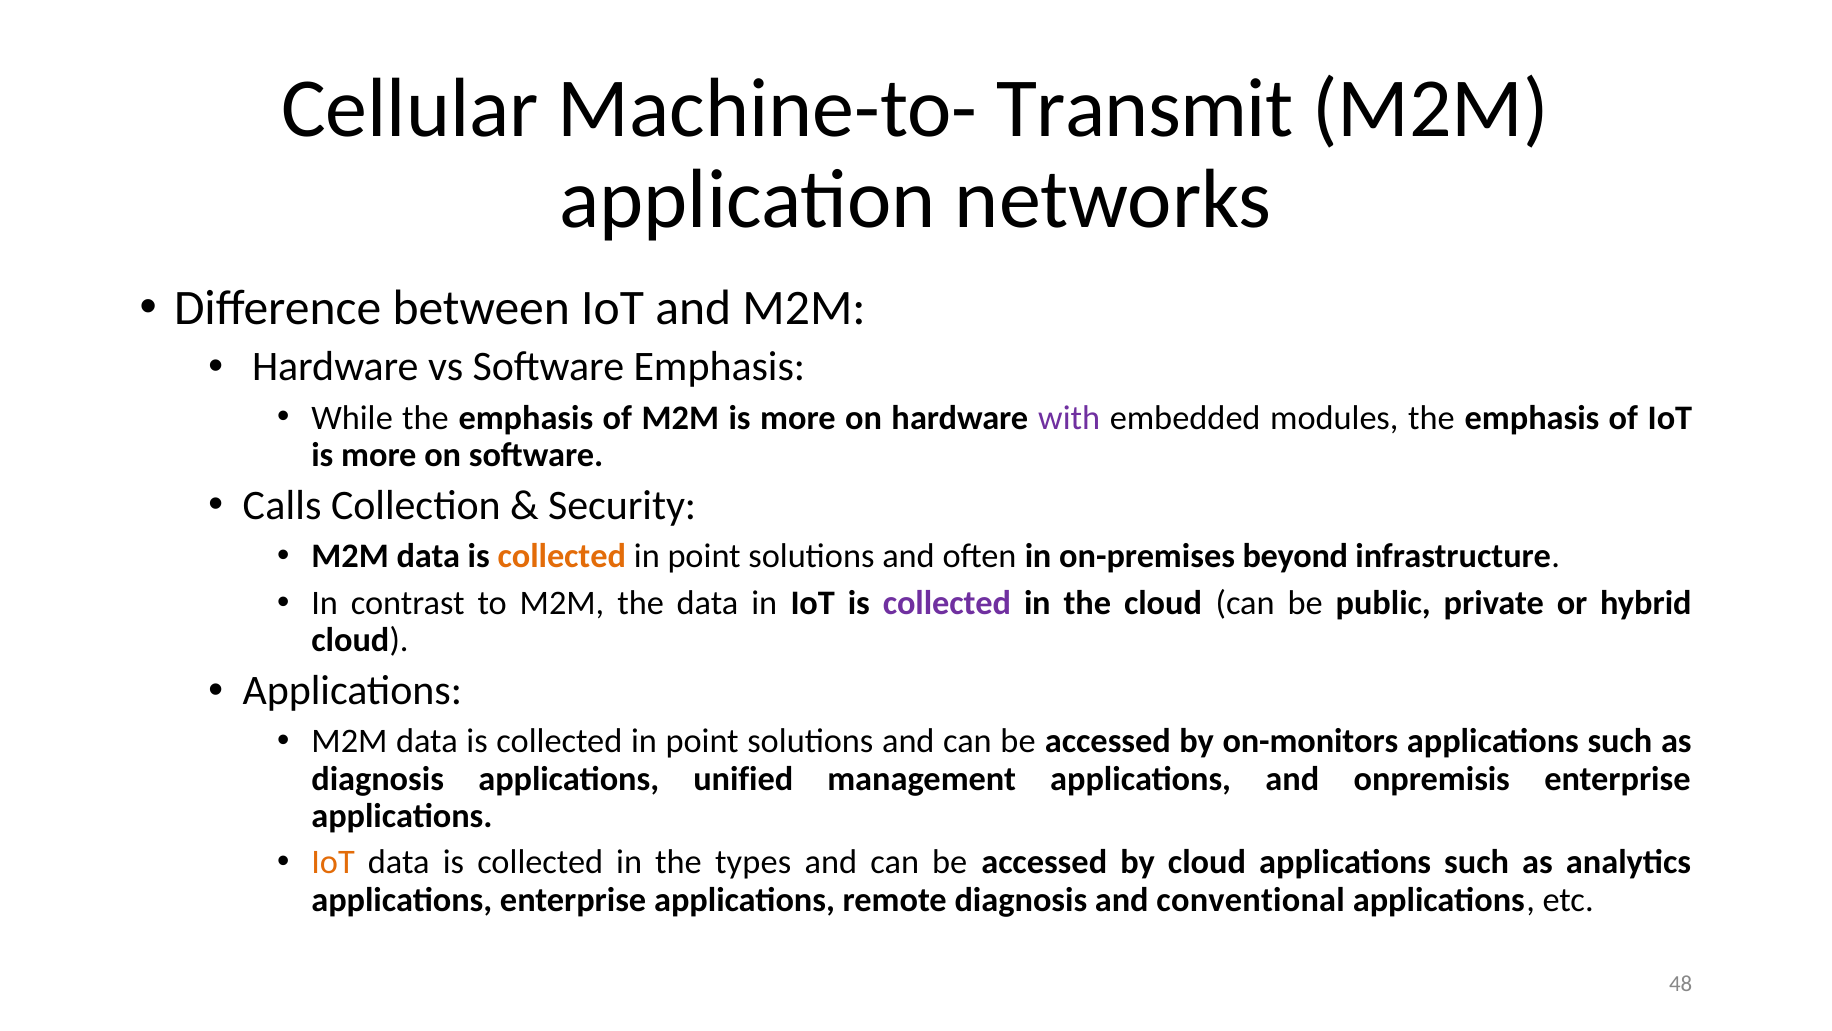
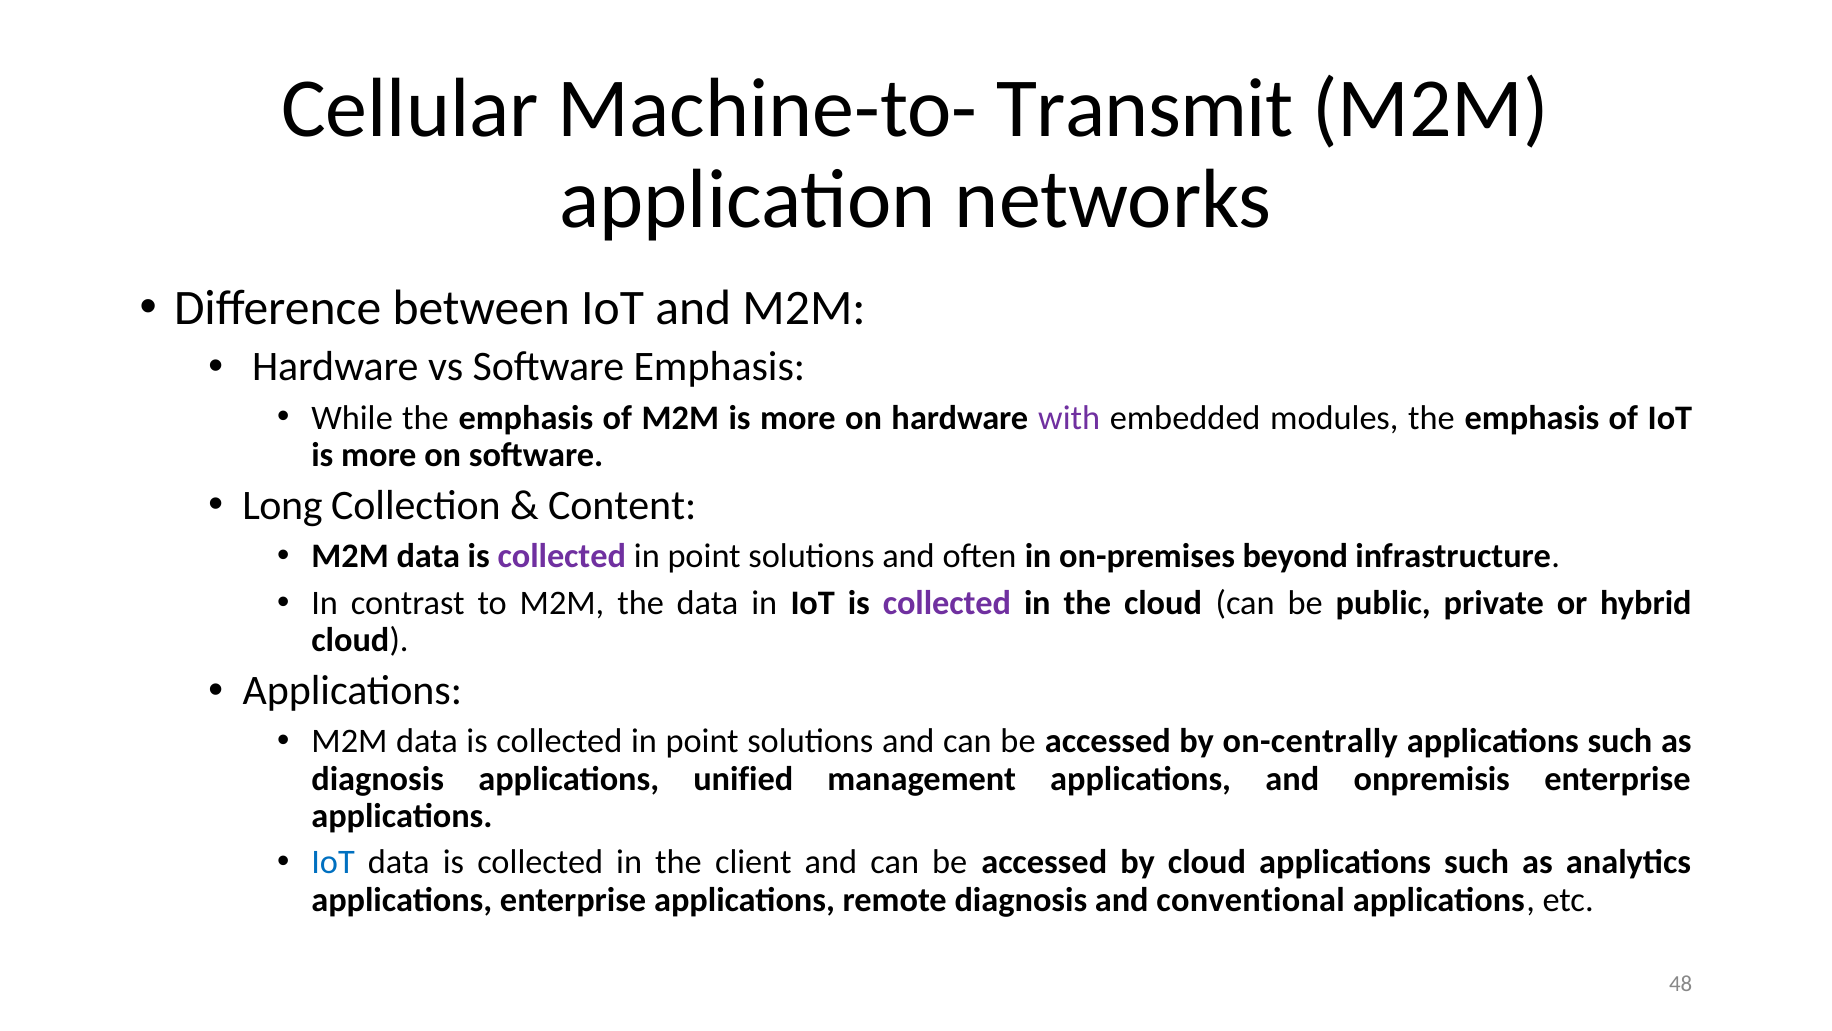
Calls: Calls -> Long
Security: Security -> Content
collected at (562, 556) colour: orange -> purple
on-monitors: on-monitors -> on-centrally
IoT at (333, 862) colour: orange -> blue
types: types -> client
